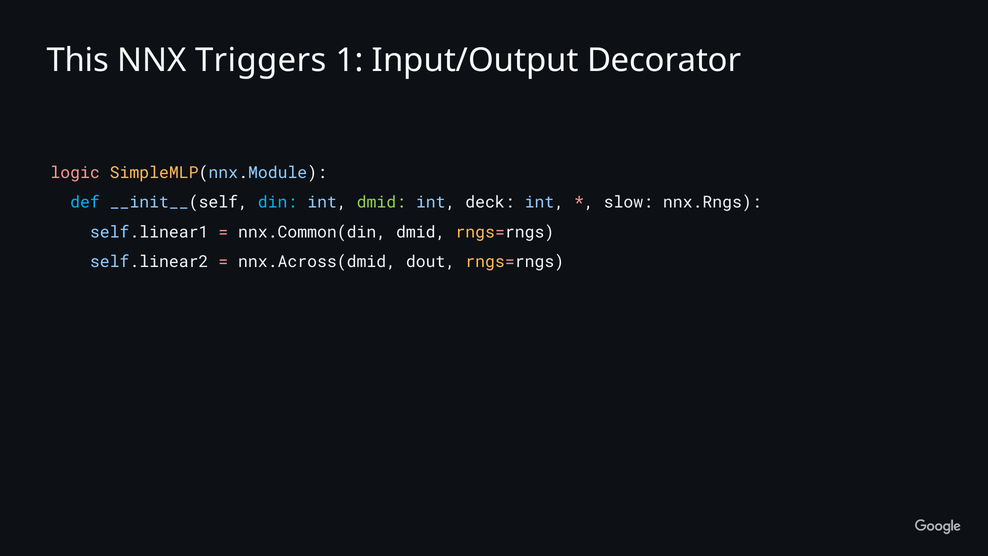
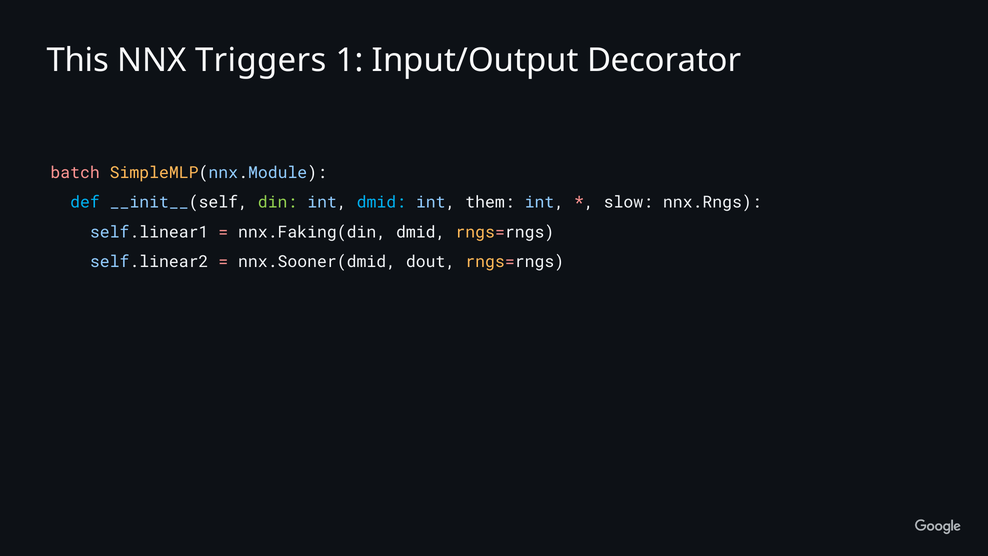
logic: logic -> batch
din colour: light blue -> light green
dmid at (381, 202) colour: light green -> light blue
deck: deck -> them
nnx.Common(din: nnx.Common(din -> nnx.Faking(din
nnx.Across(dmid: nnx.Across(dmid -> nnx.Sooner(dmid
